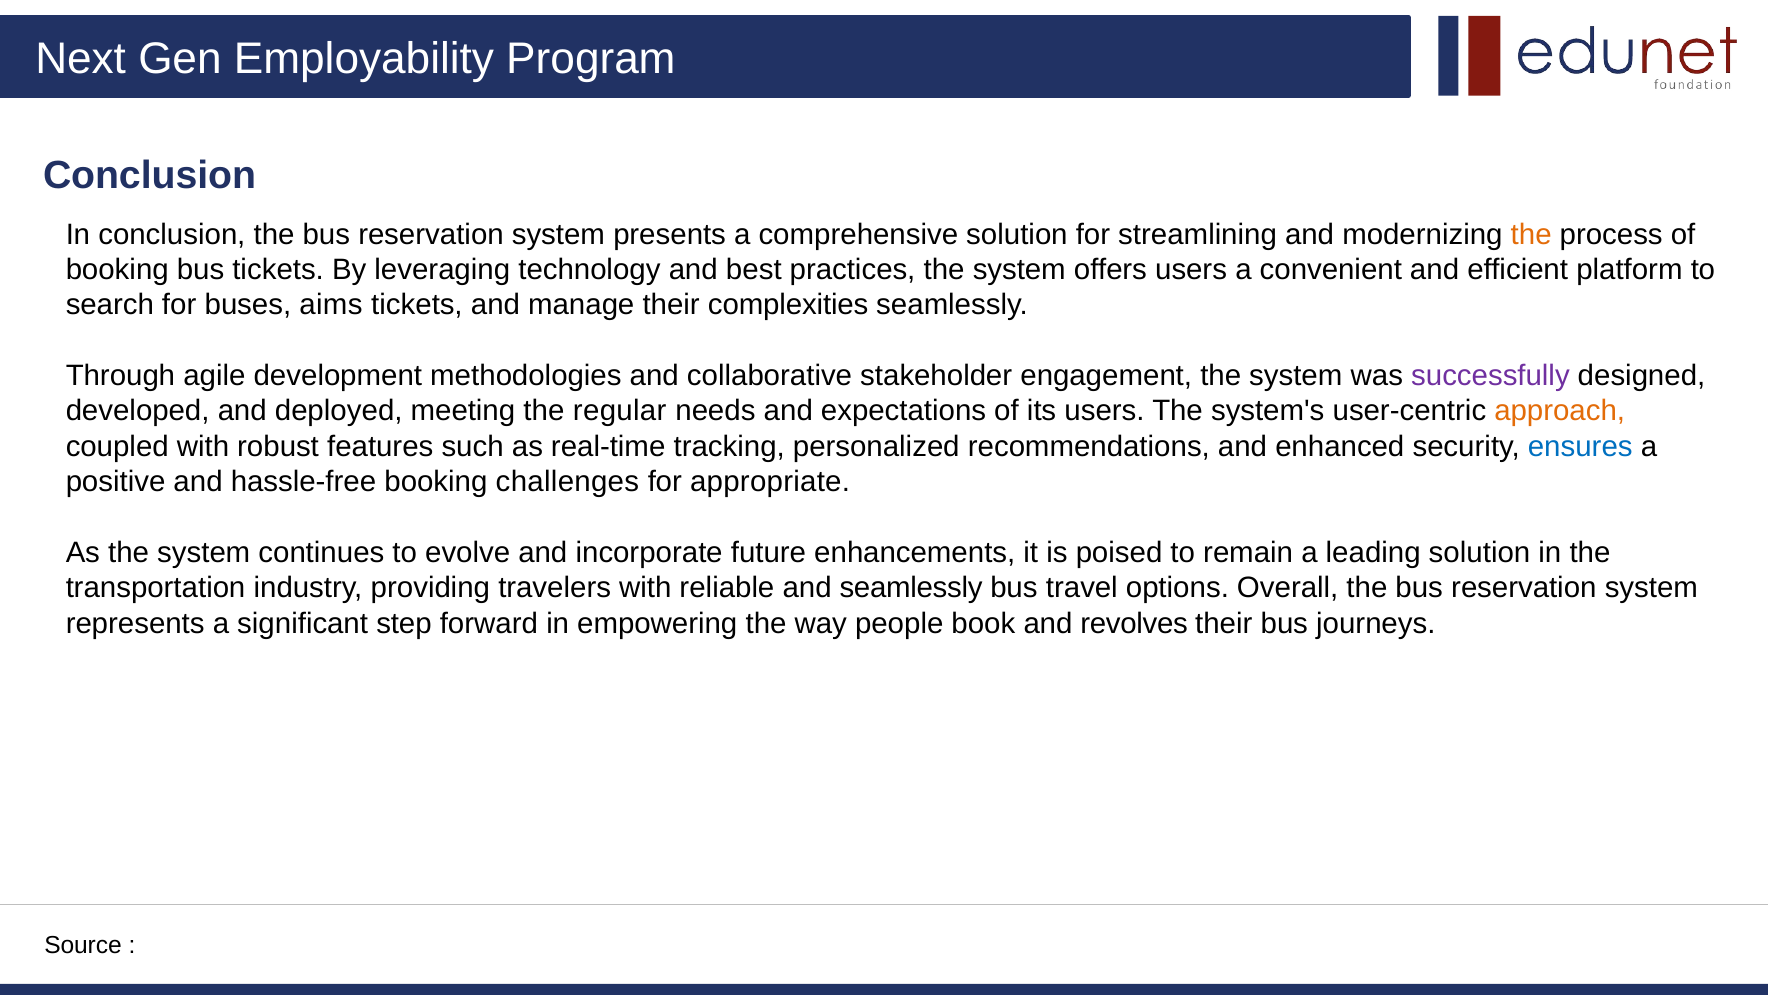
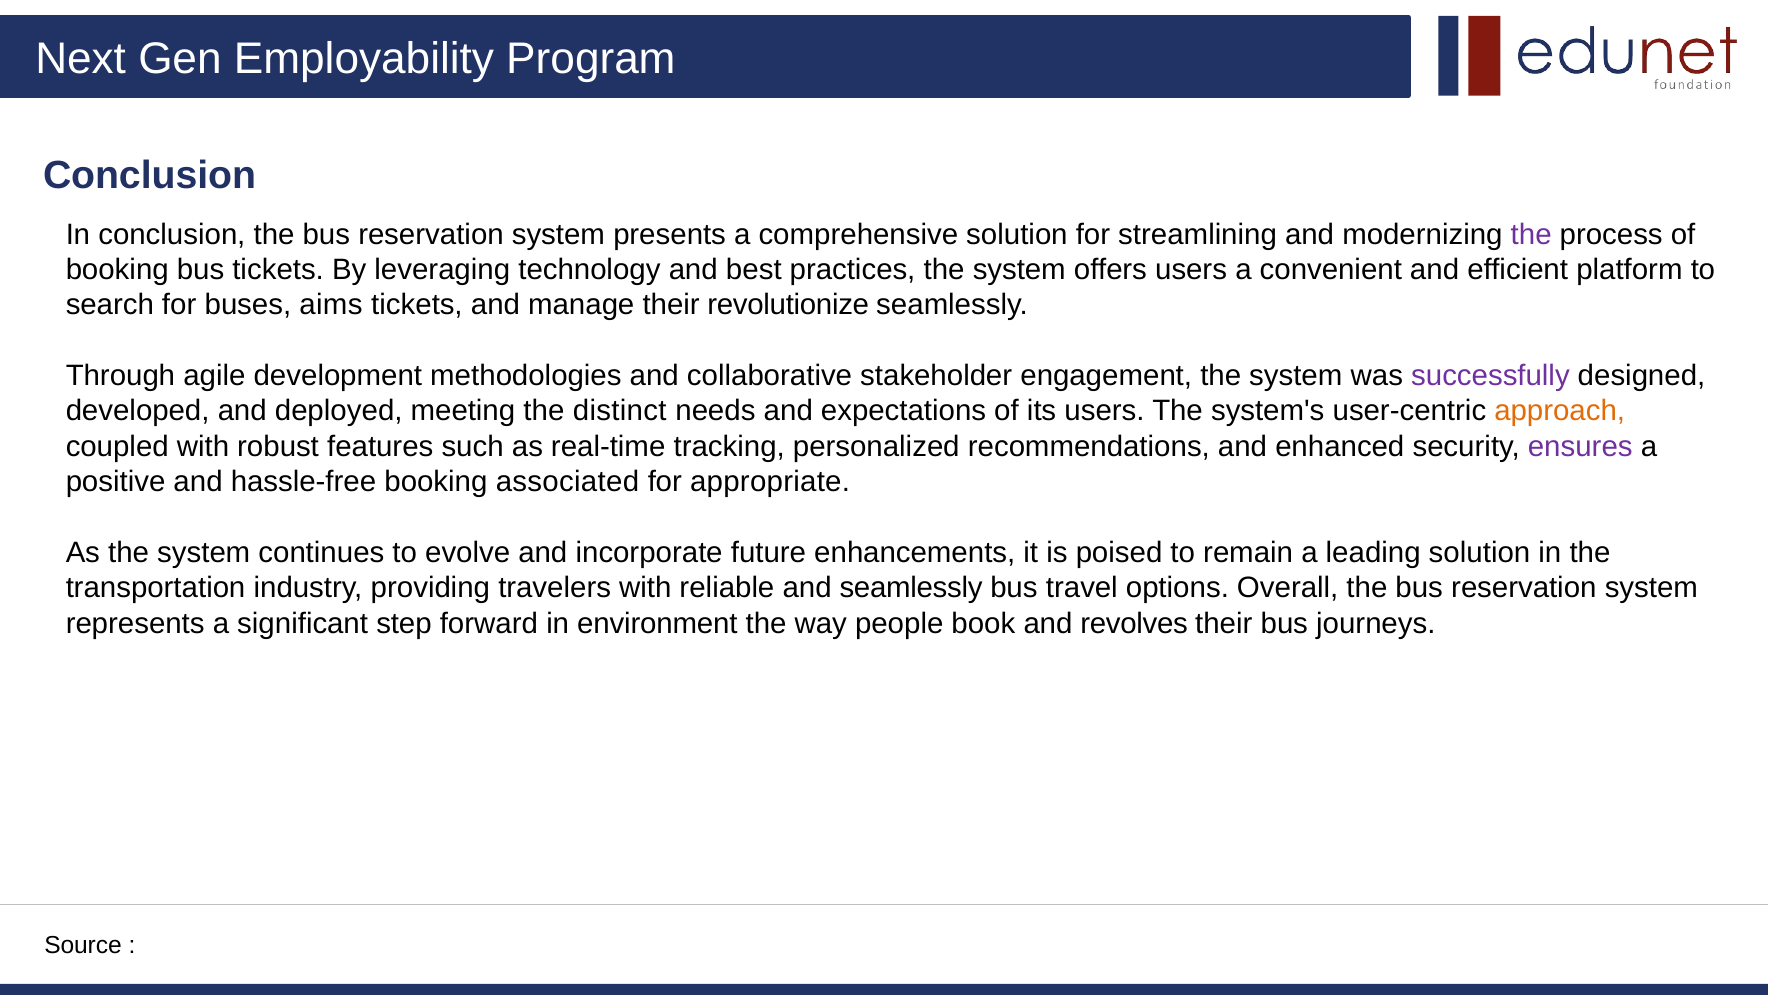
the at (1531, 234) colour: orange -> purple
complexities: complexities -> revolutionize
regular: regular -> distinct
ensures colour: blue -> purple
challenges: challenges -> associated
empowering: empowering -> environment
